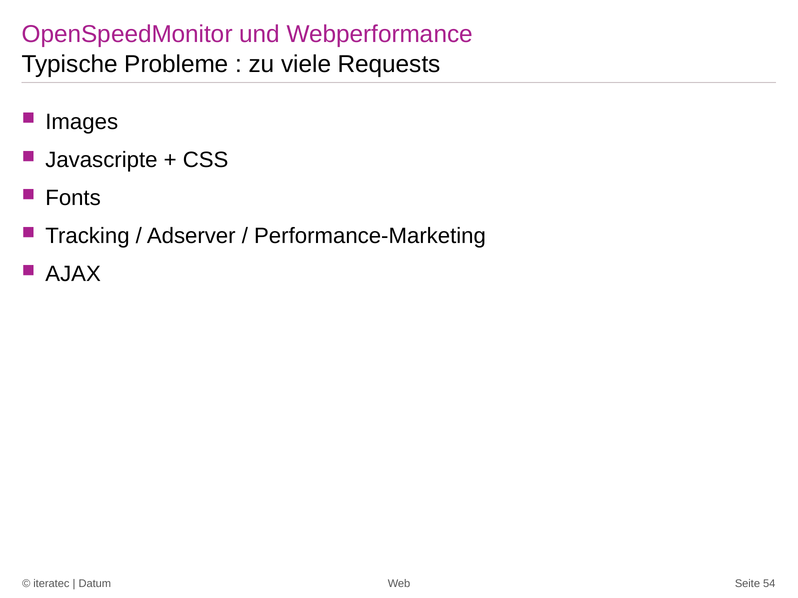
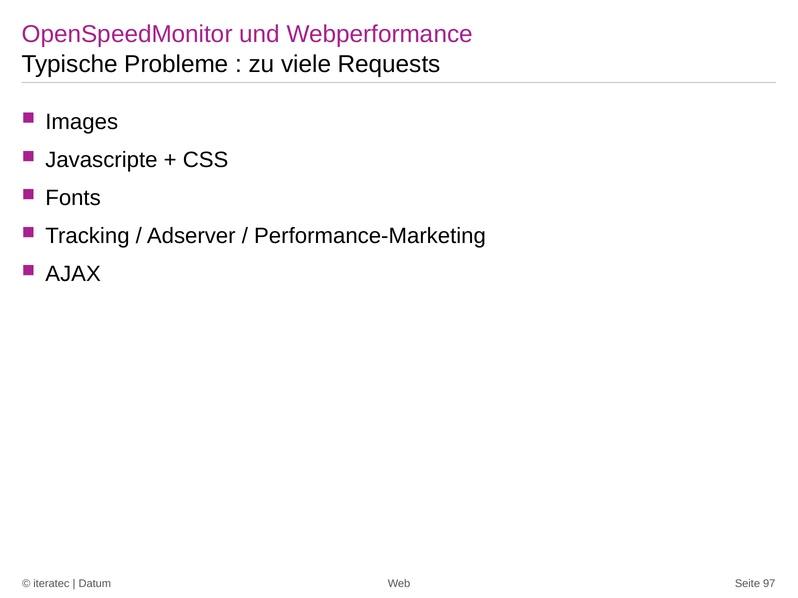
54: 54 -> 97
